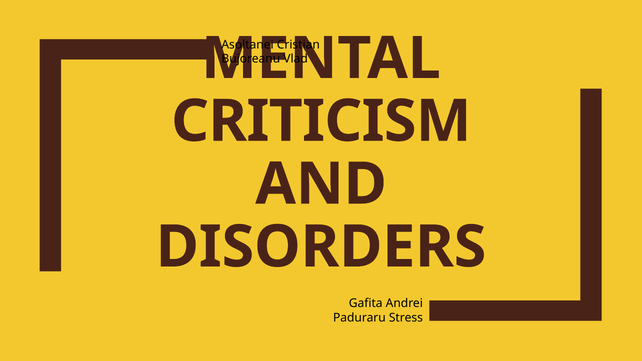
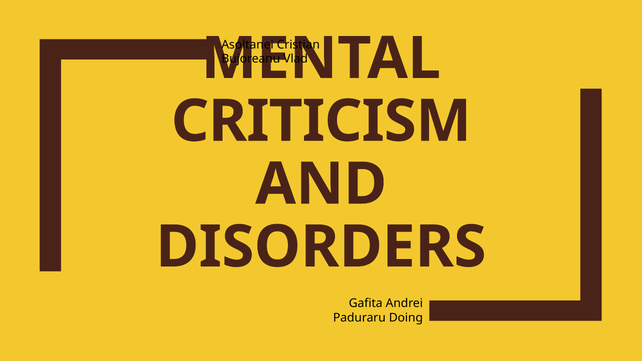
Stress: Stress -> Doing
